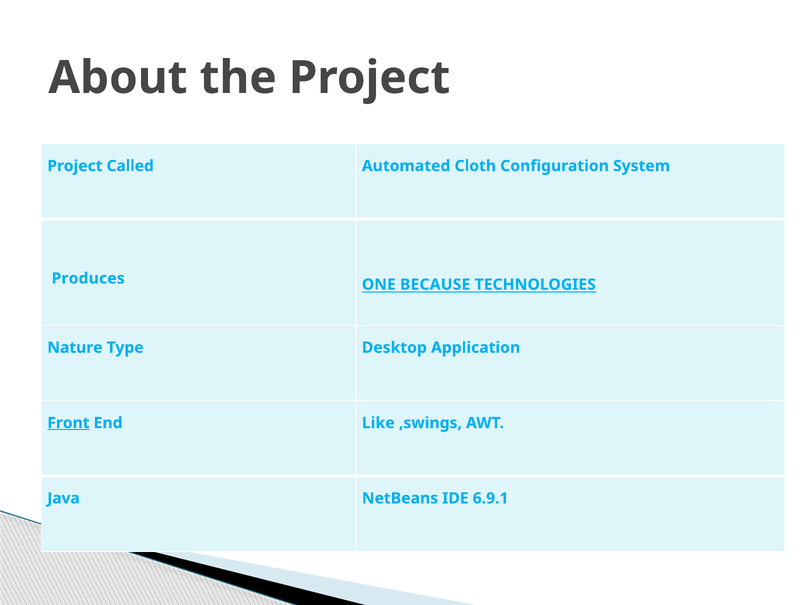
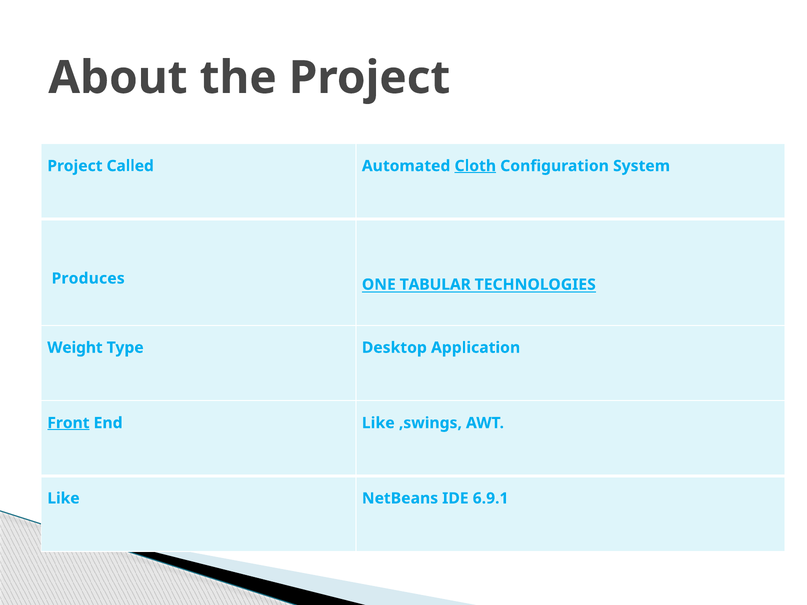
Cloth underline: none -> present
BECAUSE: BECAUSE -> TABULAR
Nature: Nature -> Weight
Java at (64, 498): Java -> Like
